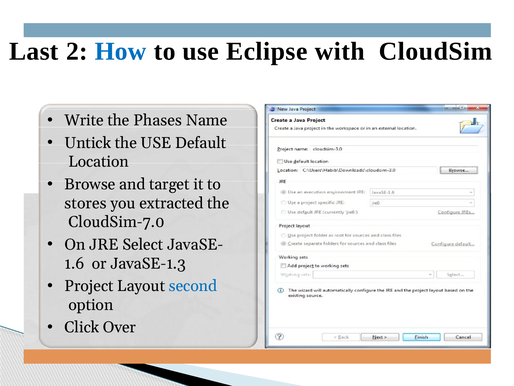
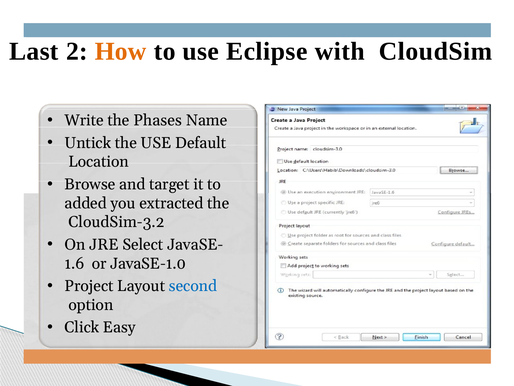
How colour: blue -> orange
stores: stores -> added
CloudSim-7.0: CloudSim-7.0 -> CloudSim-3.2
JavaSE-1.3: JavaSE-1.3 -> JavaSE-1.0
Over: Over -> Easy
